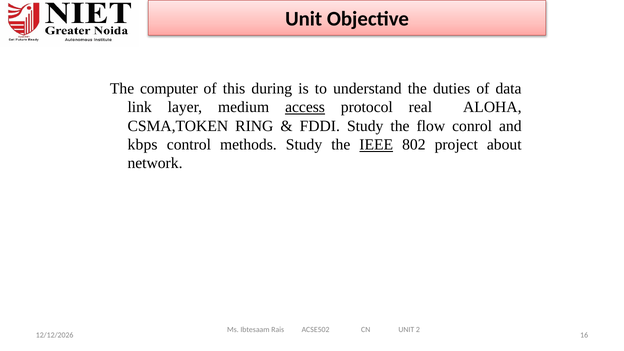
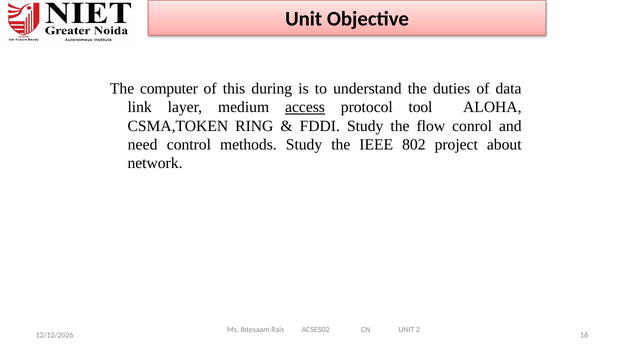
real: real -> tool
kbps: kbps -> need
IEEE underline: present -> none
